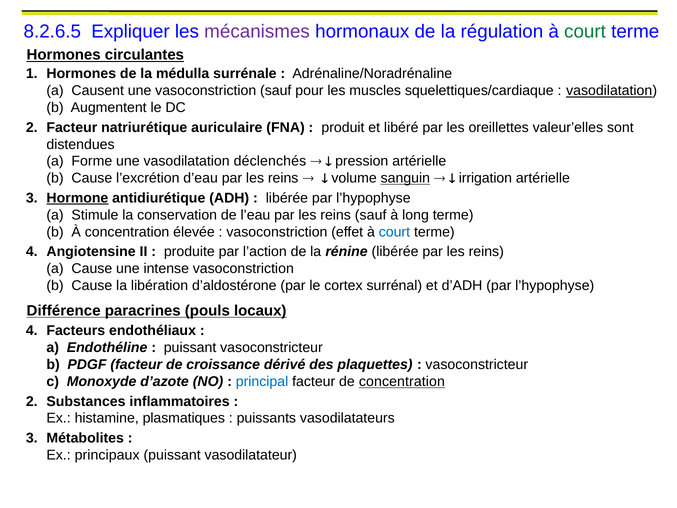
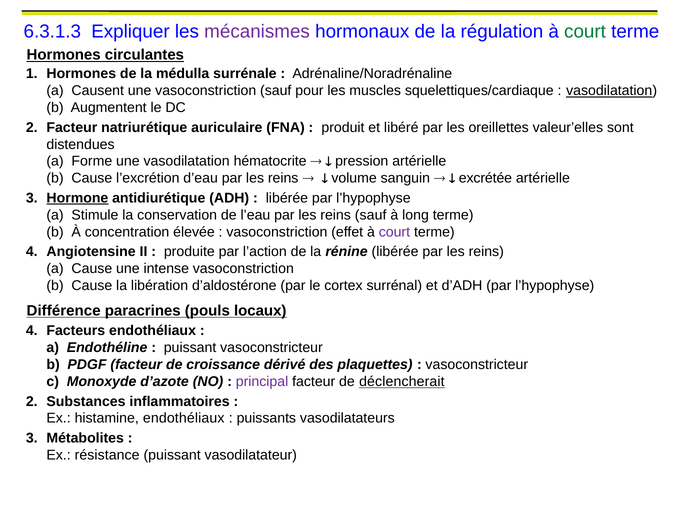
8.2.6.5: 8.2.6.5 -> 6.3.1.3
déclenchés: déclenchés -> hématocrite
sanguin underline: present -> none
irrigation: irrigation -> excrétée
court at (394, 232) colour: blue -> purple
principal colour: blue -> purple
de concentration: concentration -> déclencherait
histamine plasmatiques: plasmatiques -> endothéliaux
principaux: principaux -> résistance
